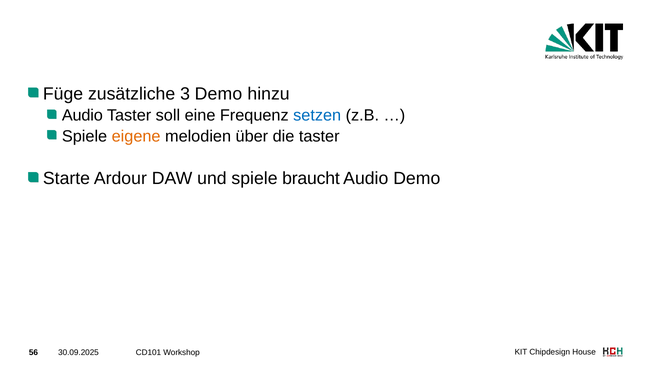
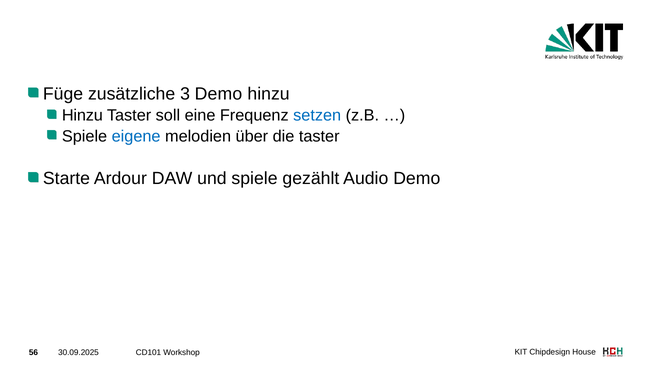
Audio at (82, 116): Audio -> Hinzu
eigene colour: orange -> blue
braucht: braucht -> gezählt
